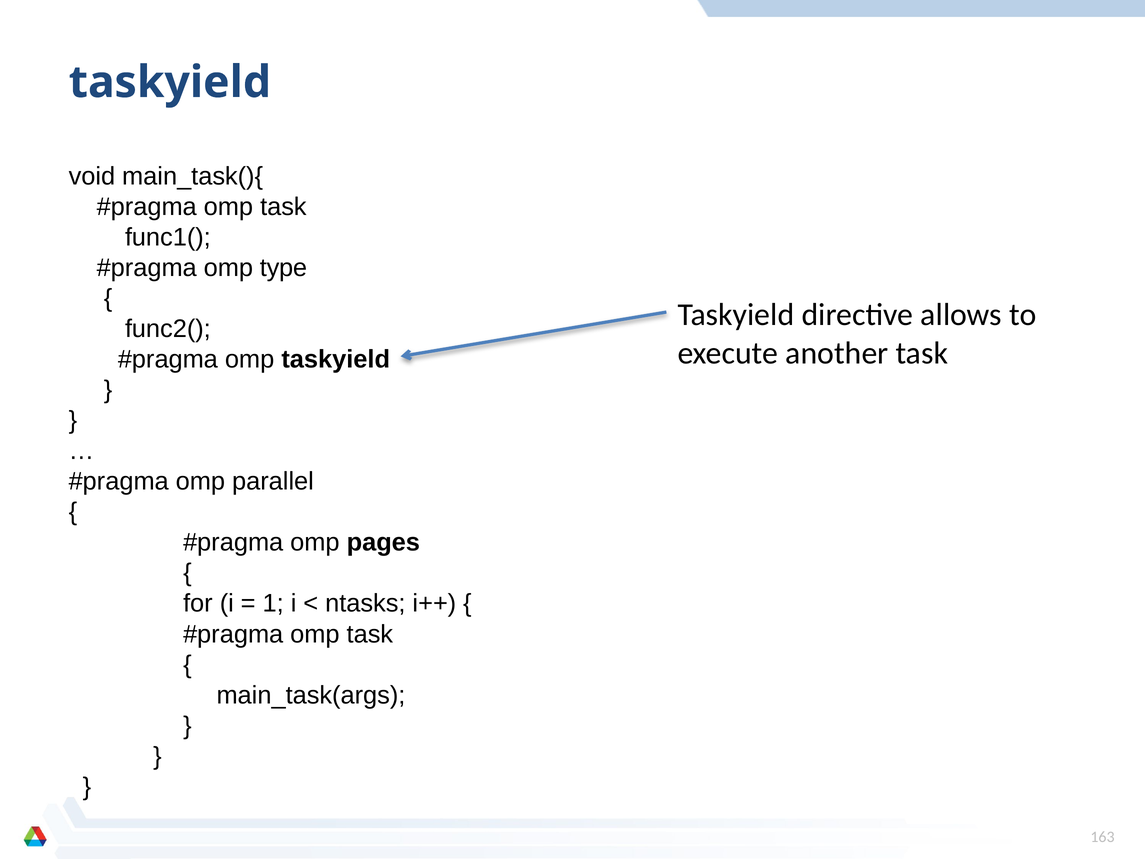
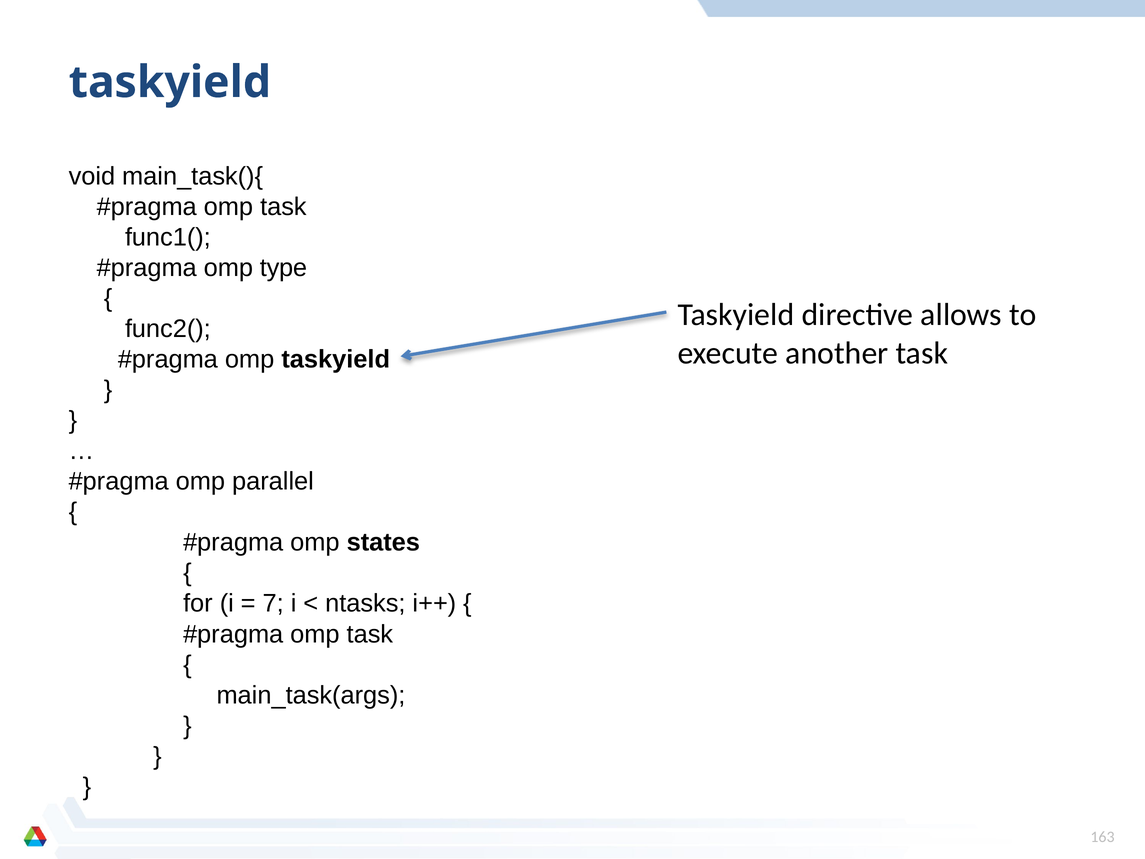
pages: pages -> states
1: 1 -> 7
